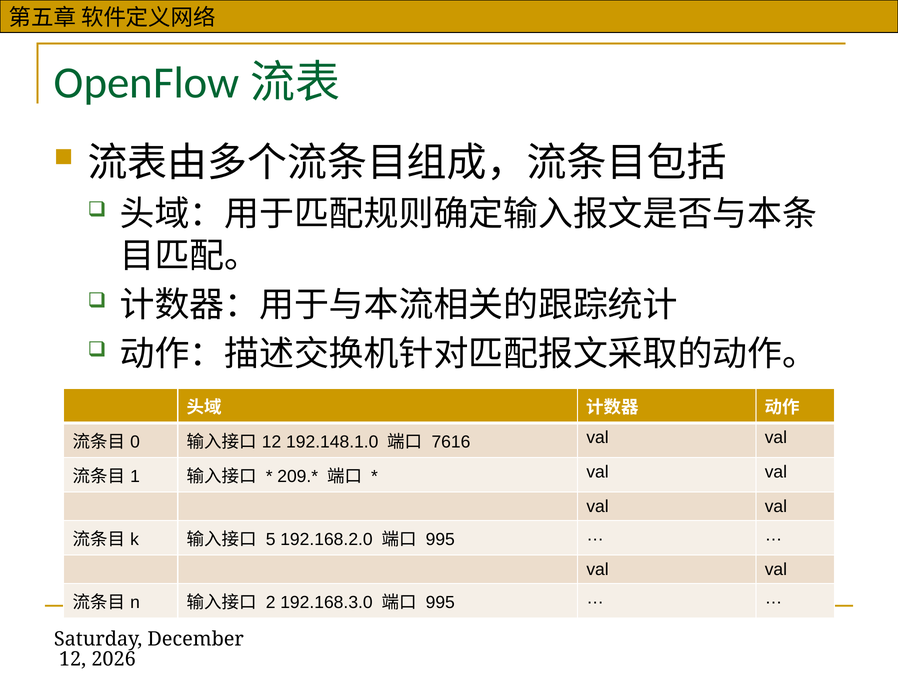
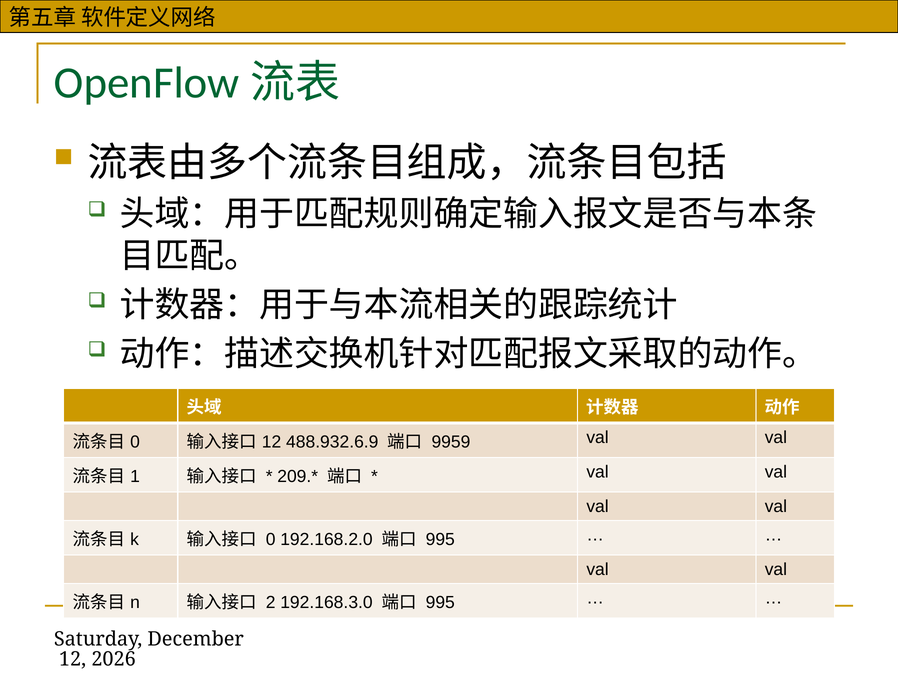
192.148.1.0: 192.148.1.0 -> 488.932.6.9
7616: 7616 -> 9959
5 at (271, 540): 5 -> 0
